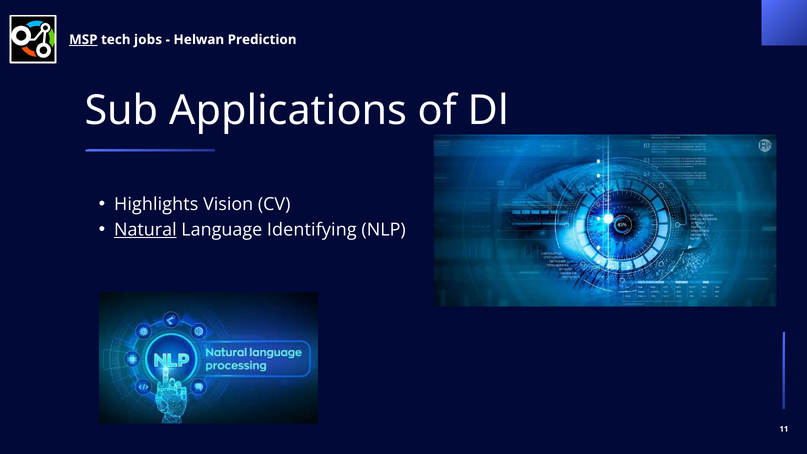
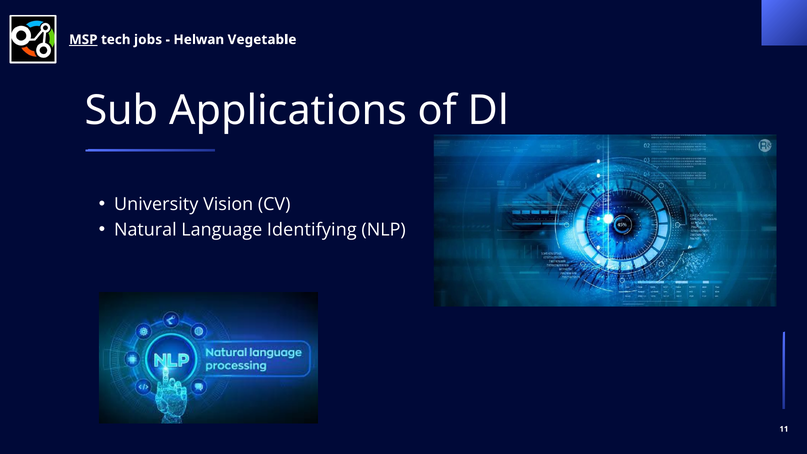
Prediction: Prediction -> Vegetable
Highlights: Highlights -> University
Natural underline: present -> none
